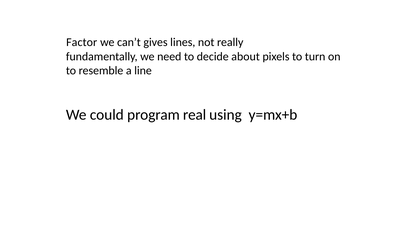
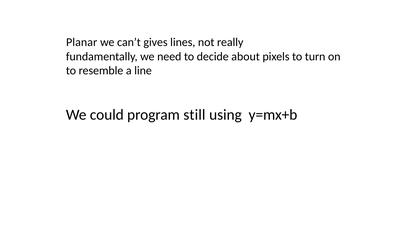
Factor: Factor -> Planar
real: real -> still
